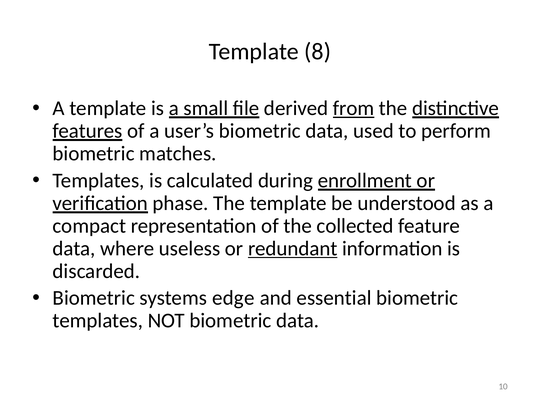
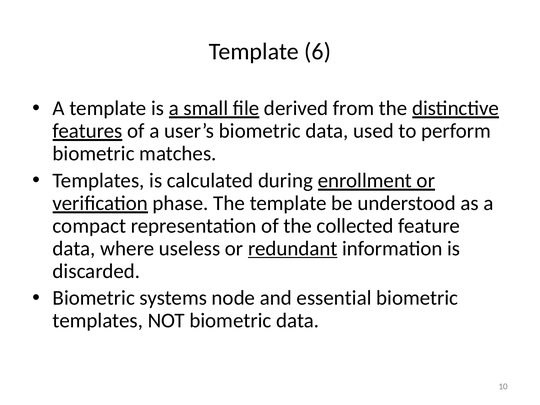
8: 8 -> 6
from underline: present -> none
edge: edge -> node
